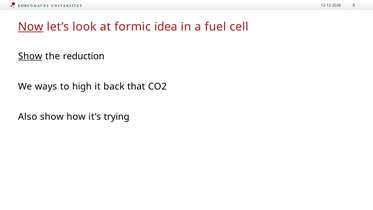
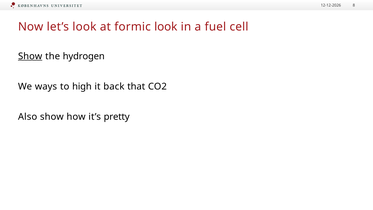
Now underline: present -> none
formic idea: idea -> look
reduction: reduction -> hydrogen
trying: trying -> pretty
